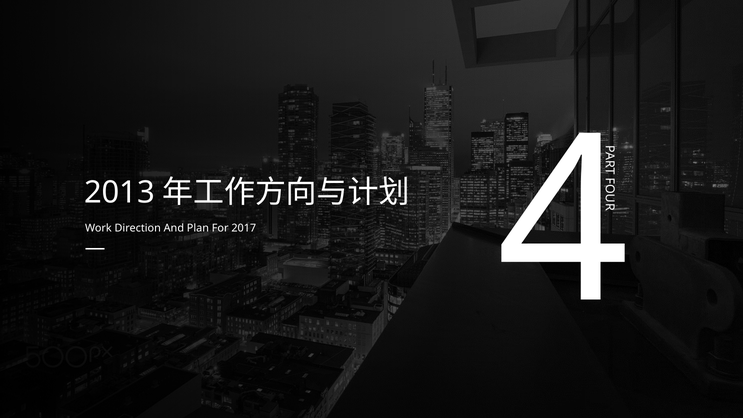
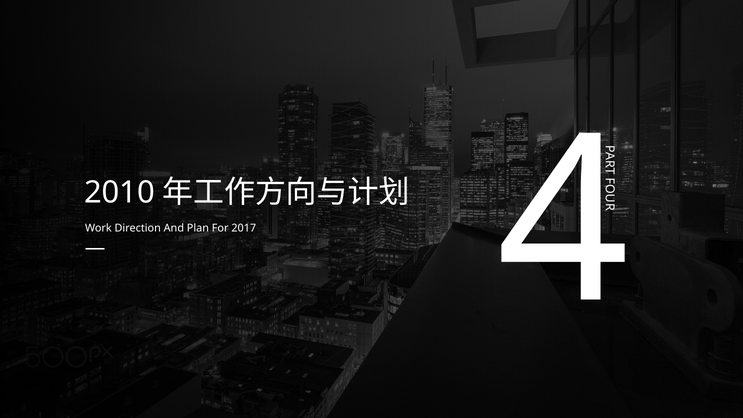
2013: 2013 -> 2010
